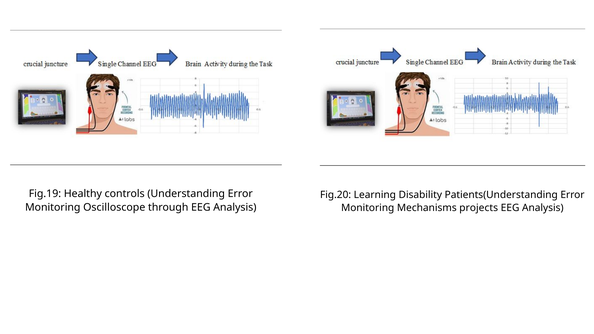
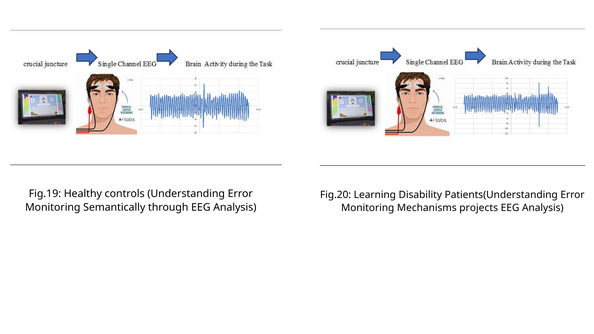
Oscilloscope: Oscilloscope -> Semantically
